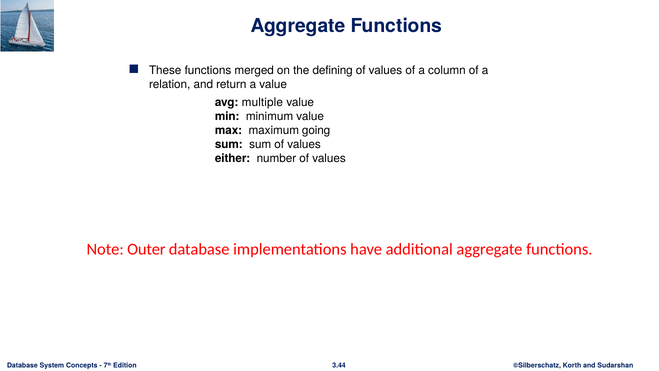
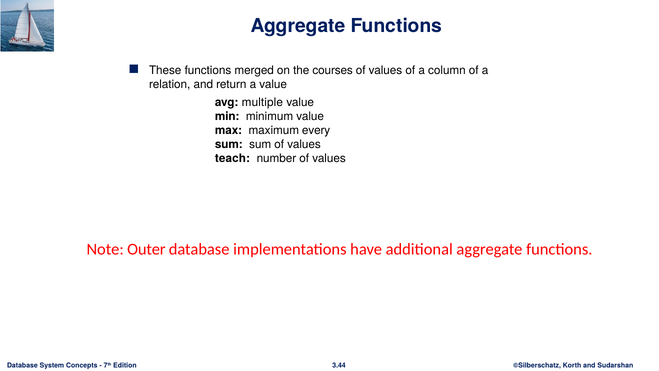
defining: defining -> courses
going: going -> every
either: either -> teach
